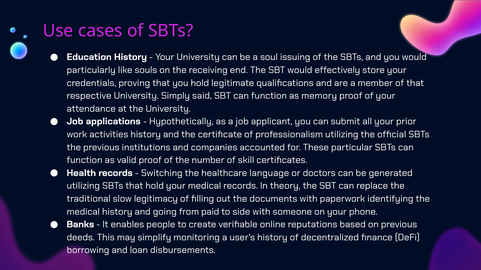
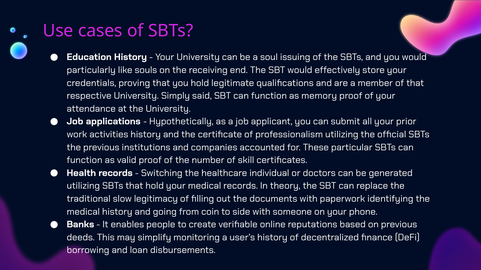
language: language -> individual
paid: paid -> coin
